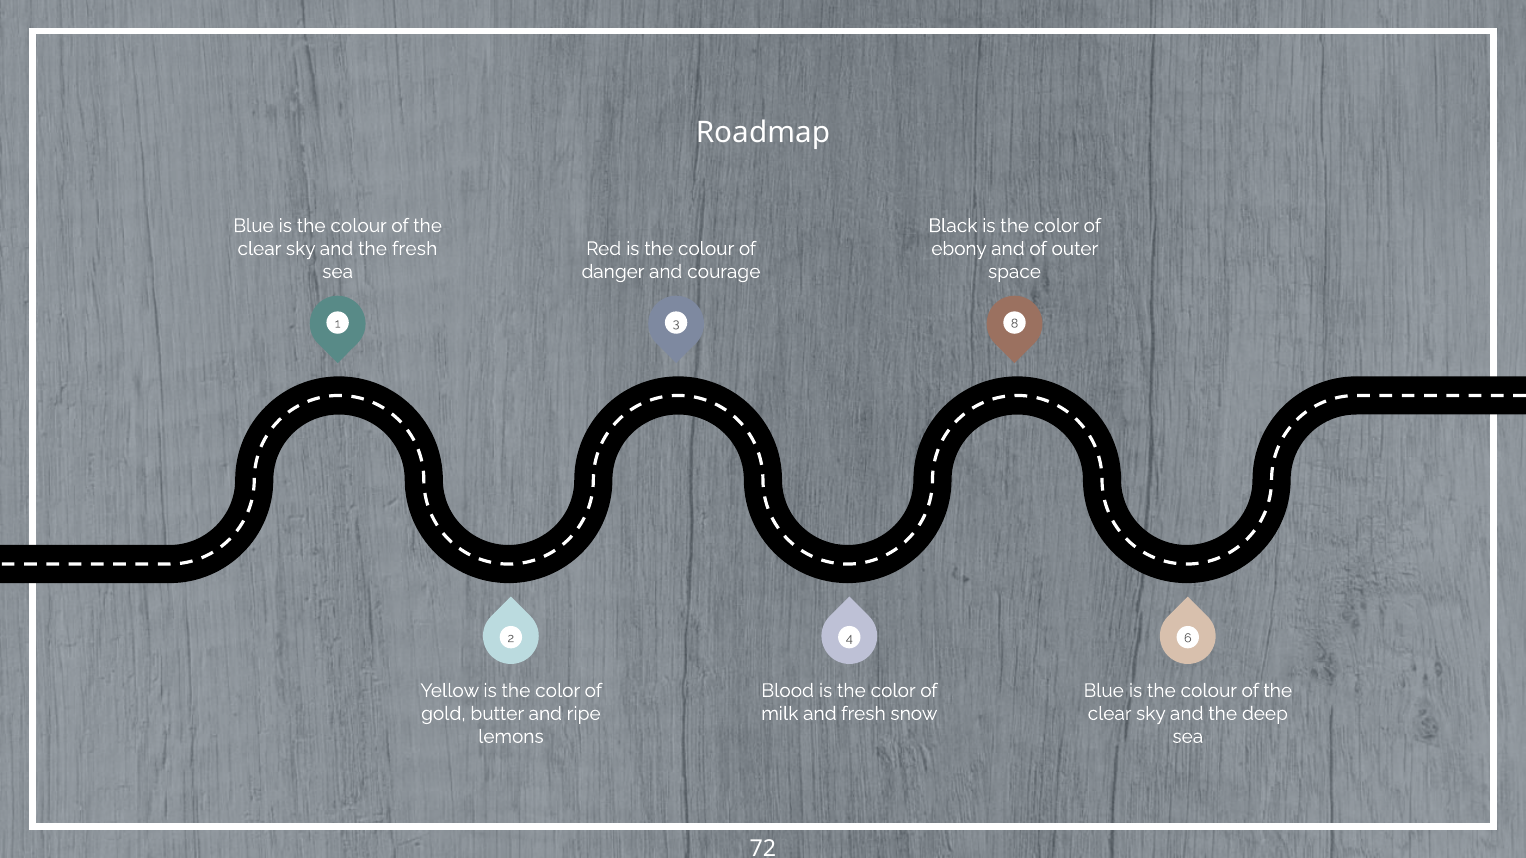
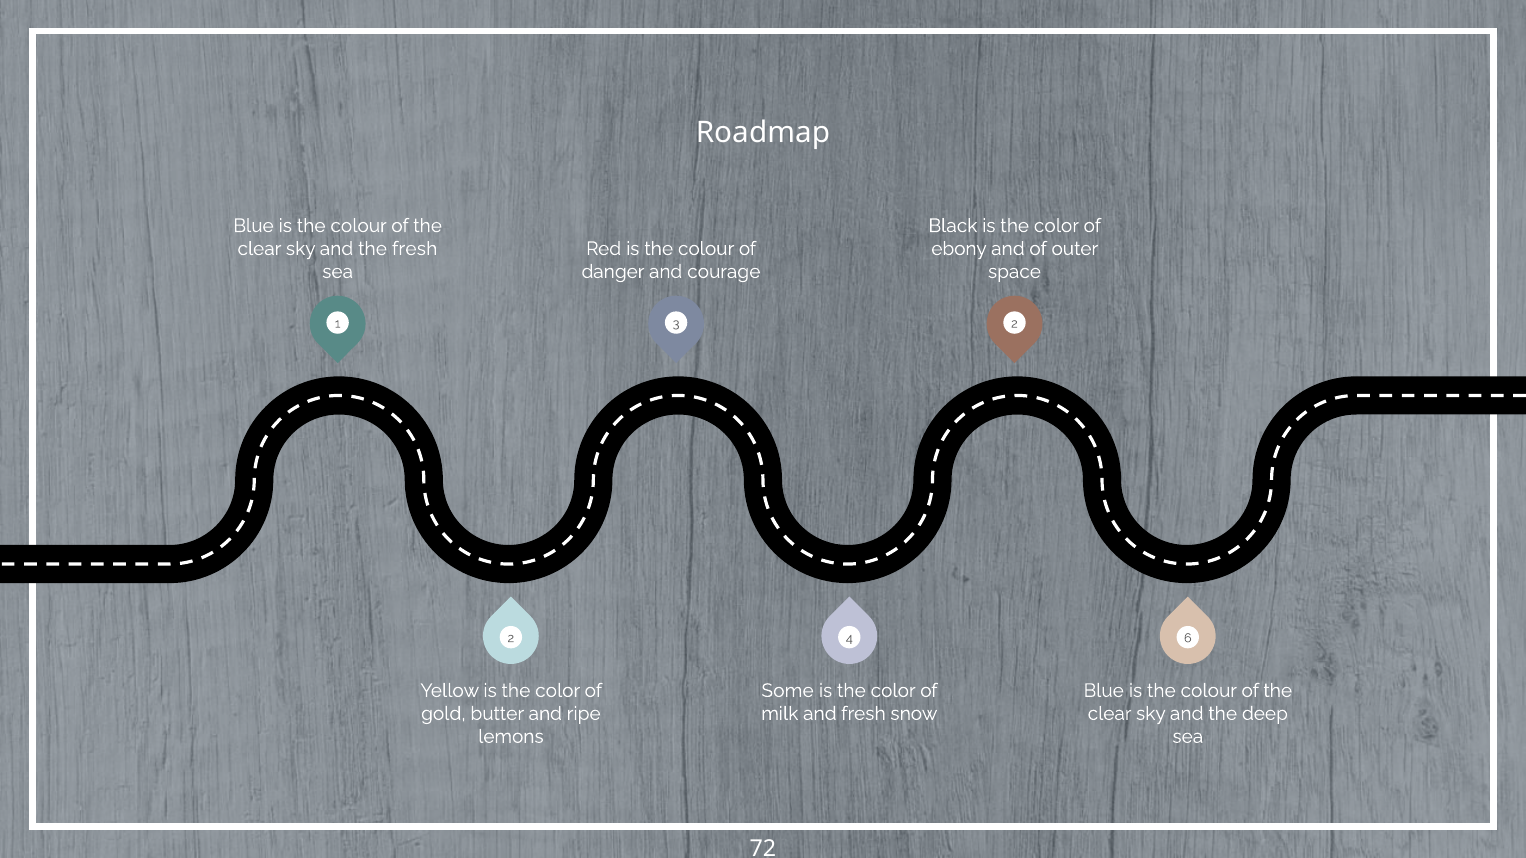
3 8: 8 -> 2
Blood: Blood -> Some
